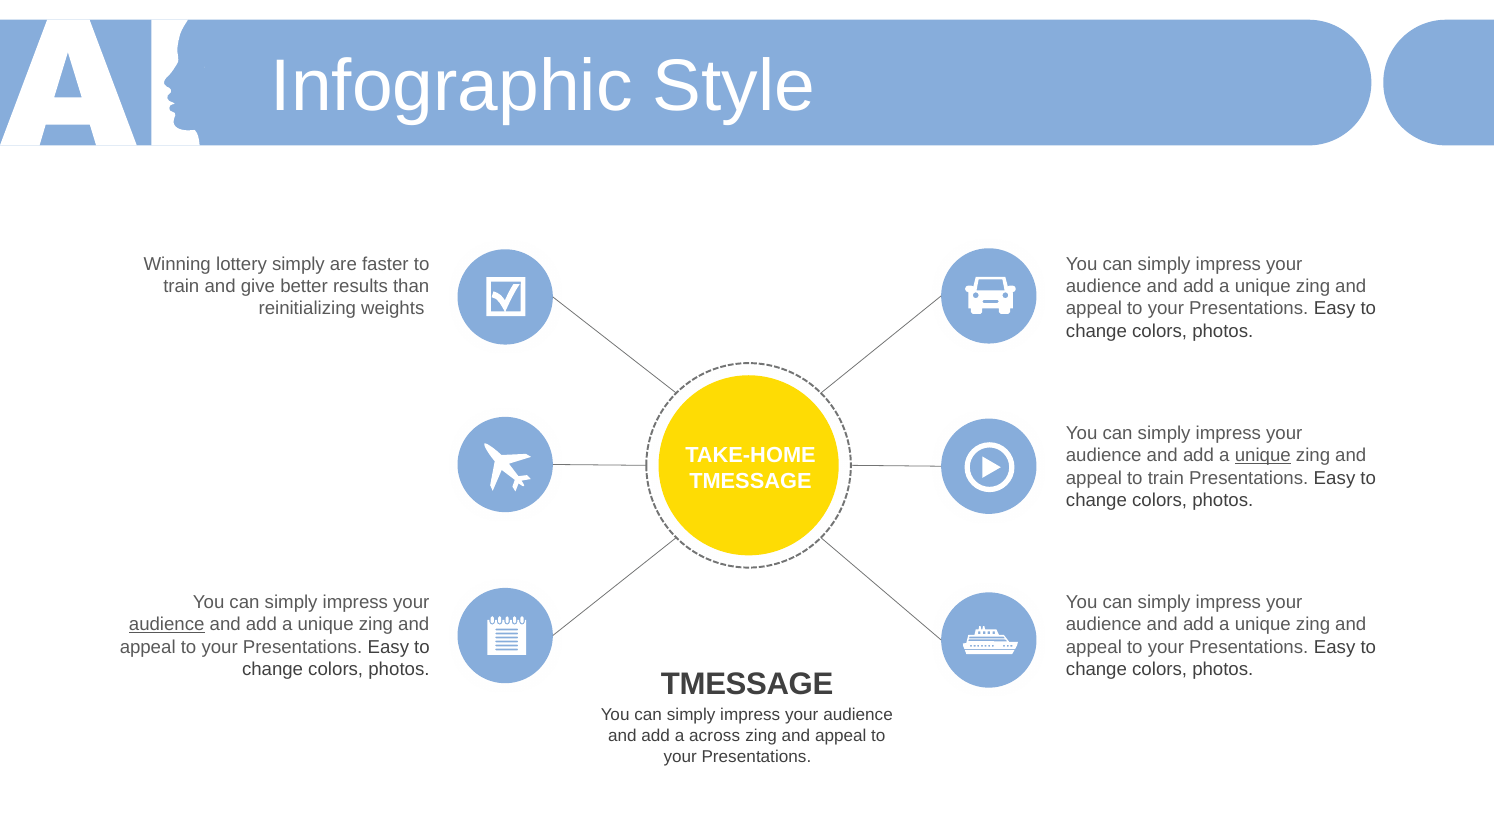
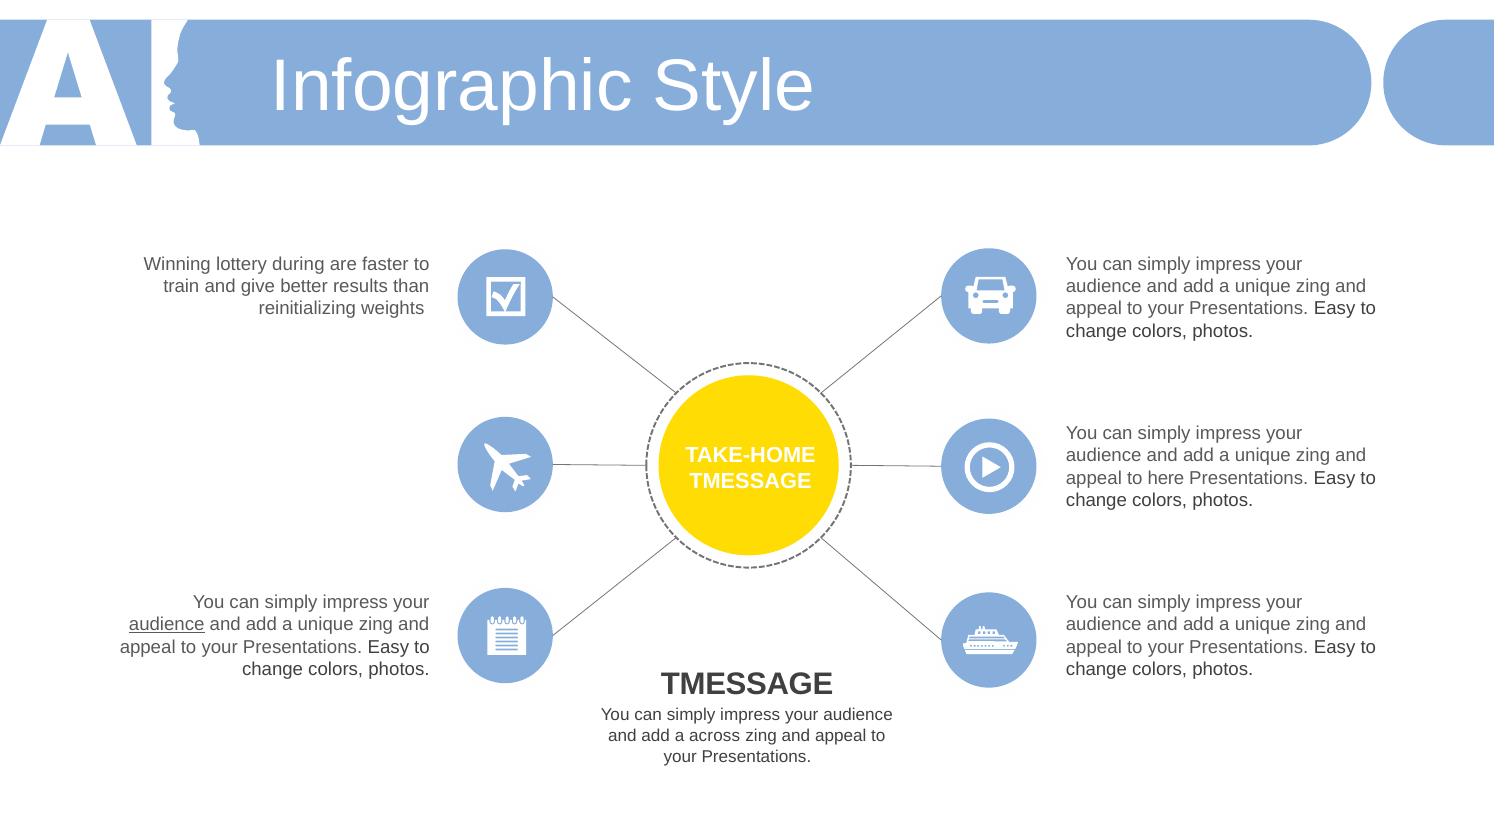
lottery simply: simply -> during
unique at (1263, 456) underline: present -> none
appeal to train: train -> here
